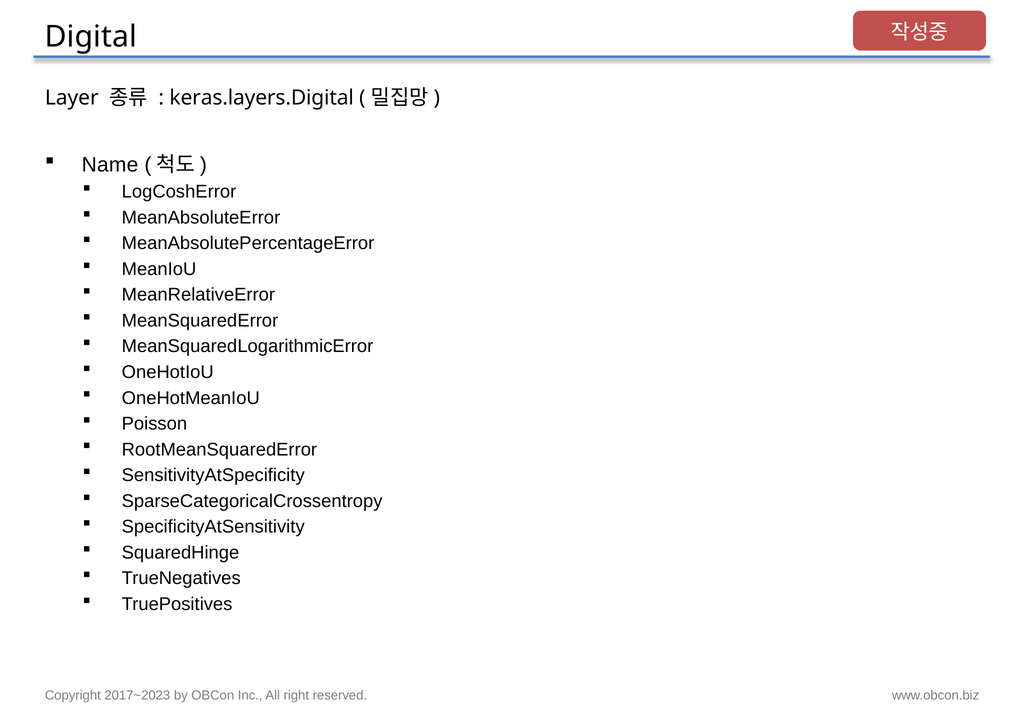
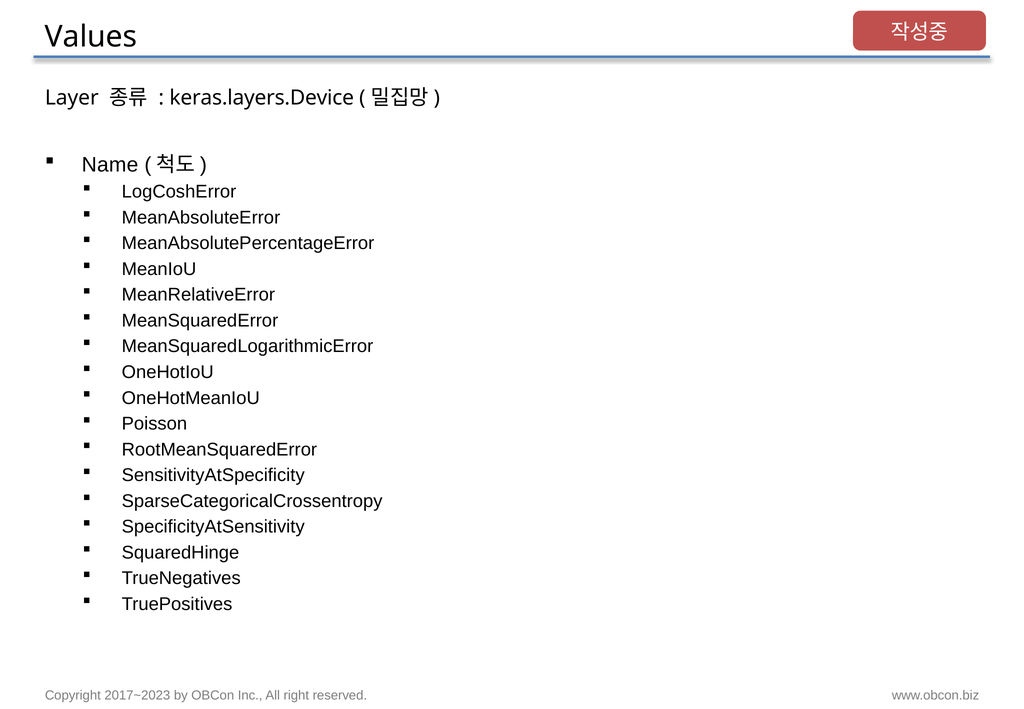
Digital: Digital -> Values
keras.layers.Digital: keras.layers.Digital -> keras.layers.Device
